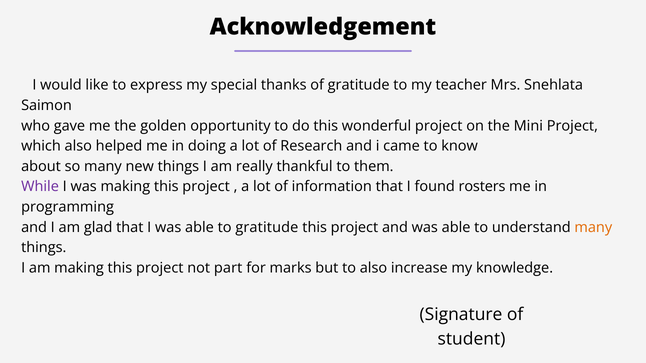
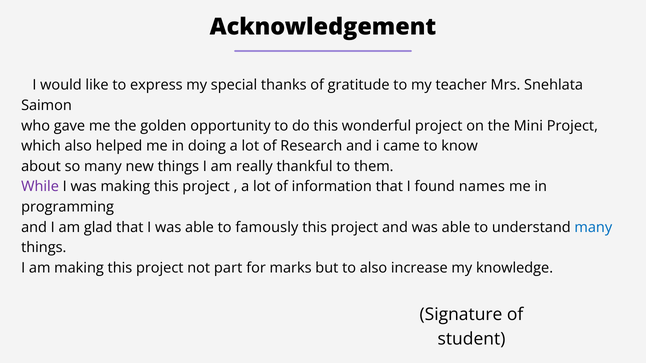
rosters: rosters -> names
to gratitude: gratitude -> famously
many at (593, 228) colour: orange -> blue
